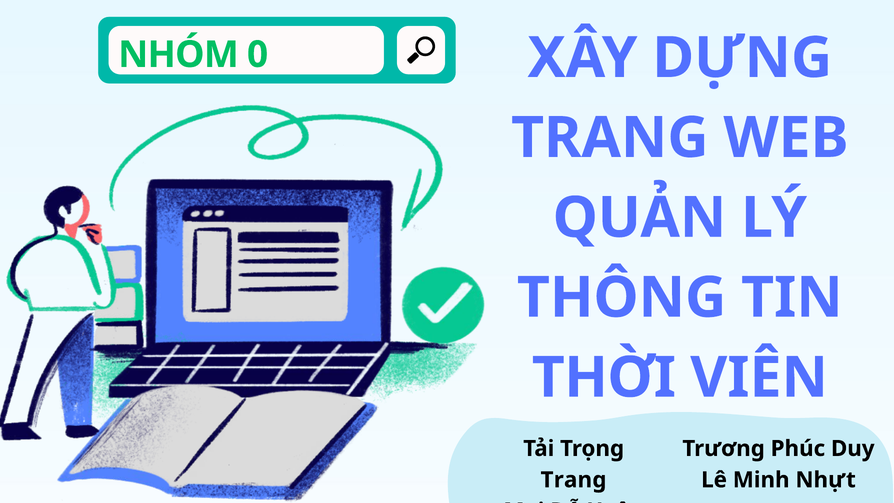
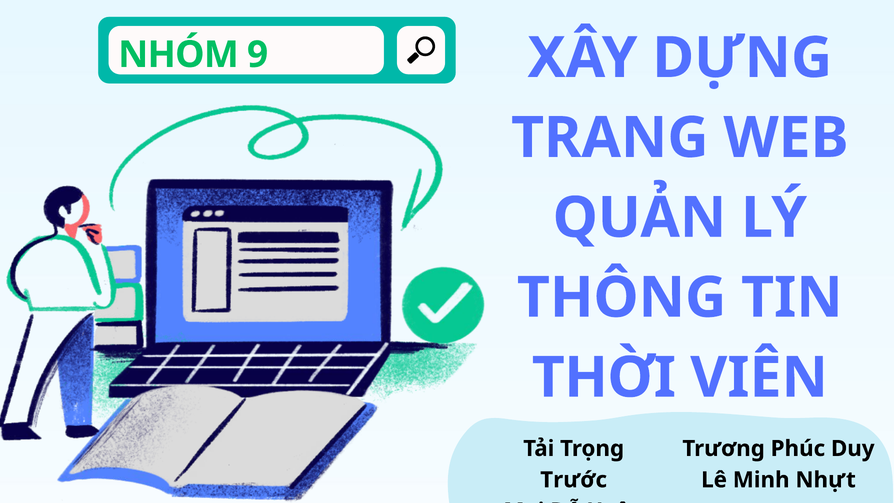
0: 0 -> 9
Trang at (574, 480): Trang -> Trước
